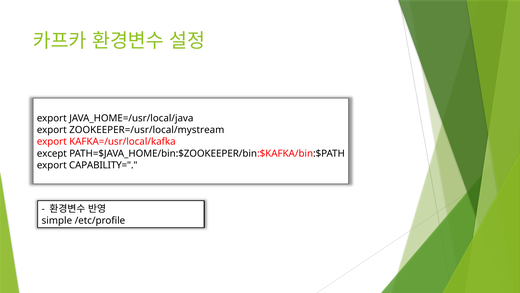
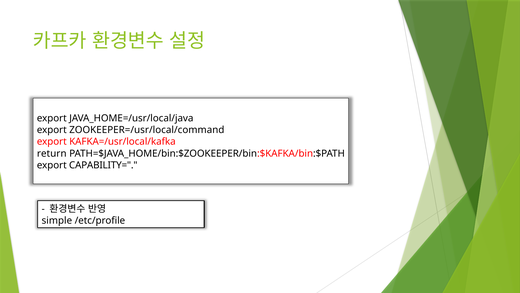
ZOOKEEPER=/usr/local/mystream: ZOOKEEPER=/usr/local/mystream -> ZOOKEEPER=/usr/local/command
except: except -> return
